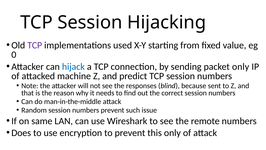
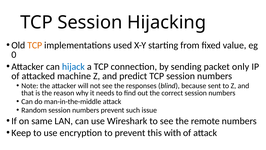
TCP at (35, 45) colour: purple -> orange
Does: Does -> Keep
this only: only -> with
